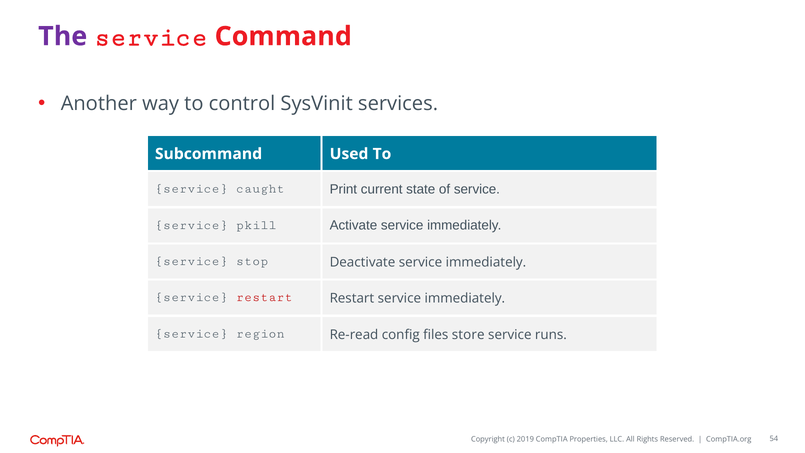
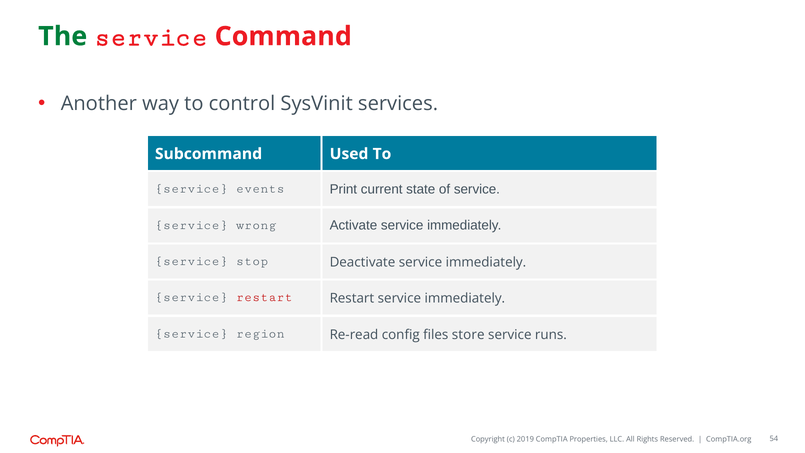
The colour: purple -> green
caught: caught -> events
pkill: pkill -> wrong
